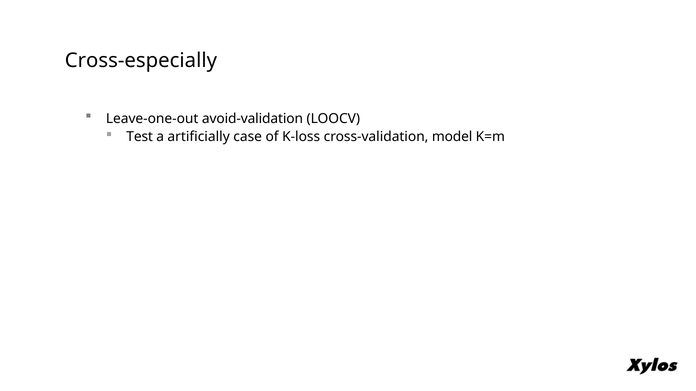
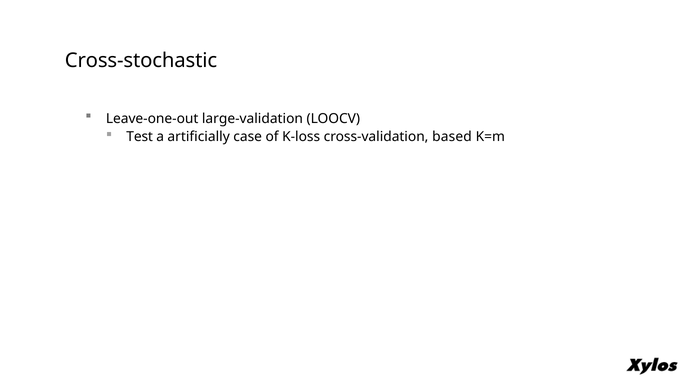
Cross-especially: Cross-especially -> Cross-stochastic
avoid-validation: avoid-validation -> large-validation
model: model -> based
